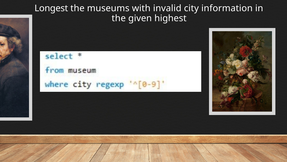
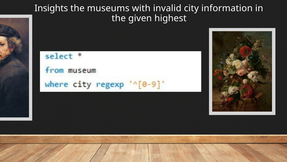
Longest: Longest -> Insights
